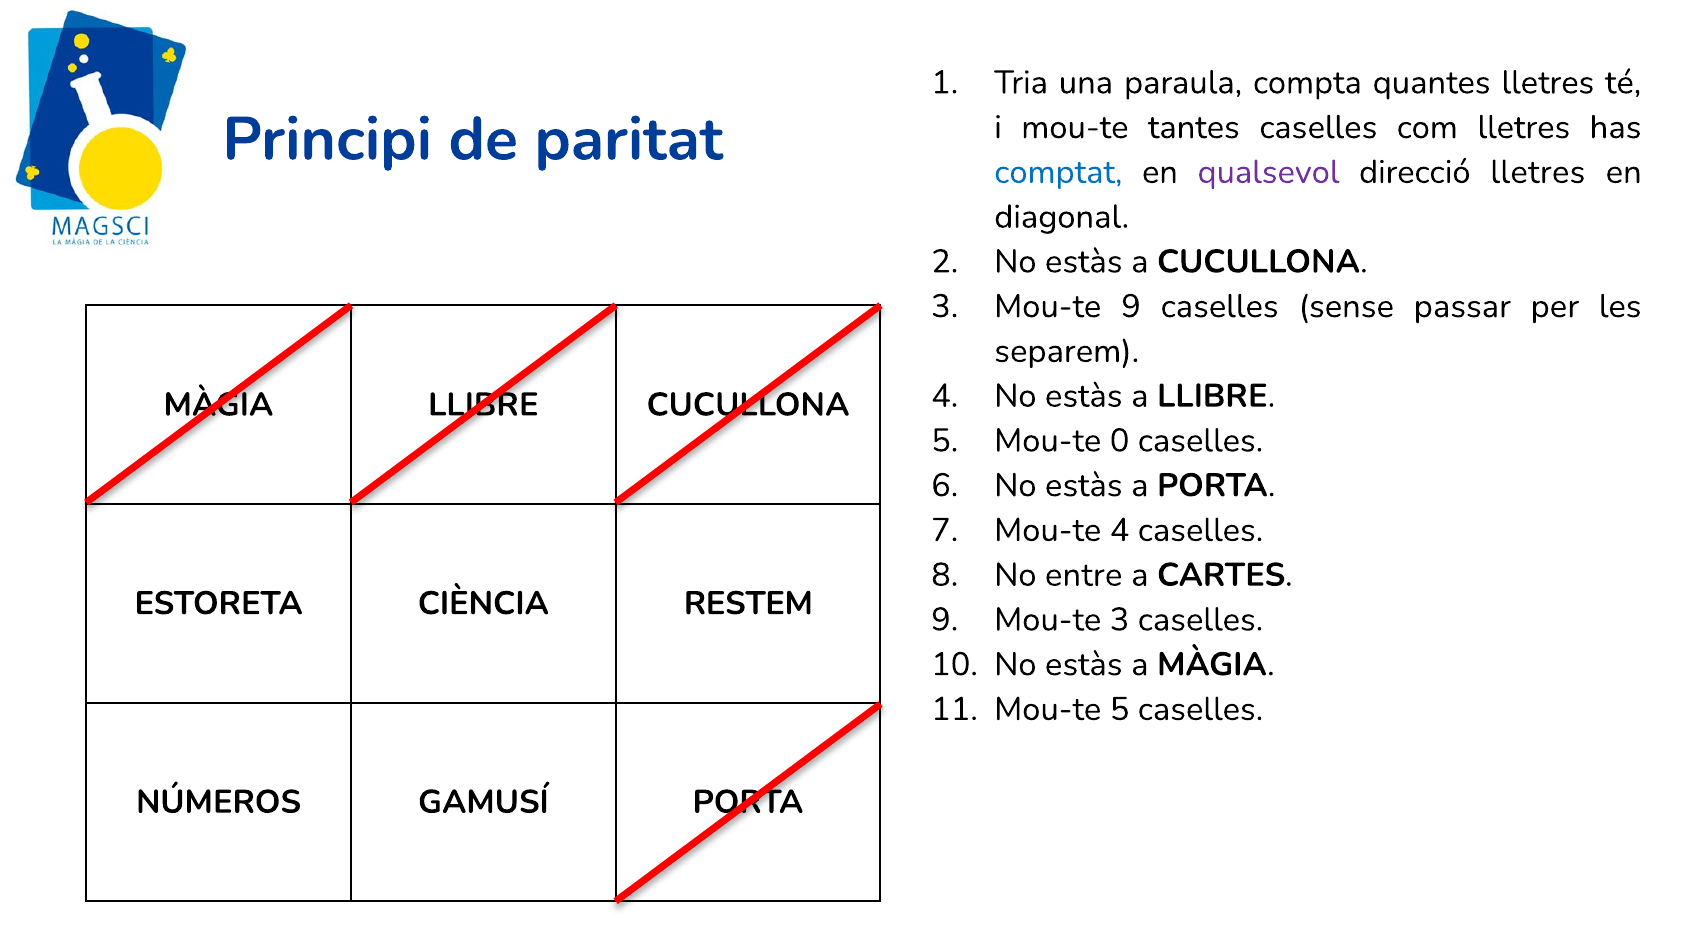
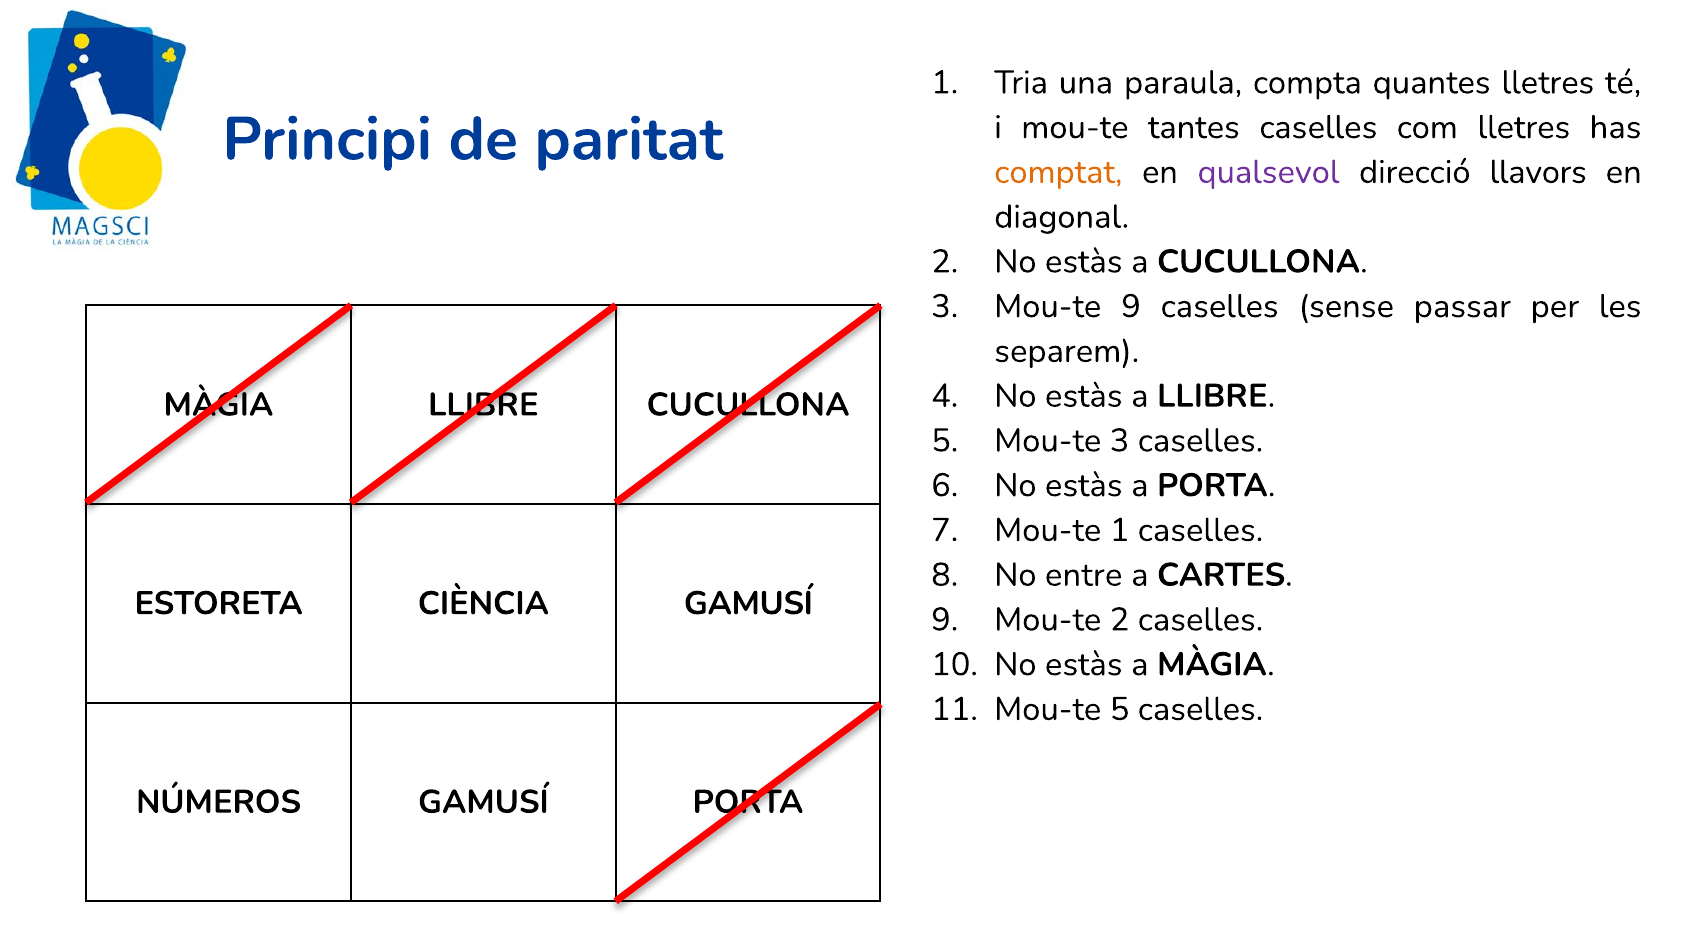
comptat colour: blue -> orange
direcció lletres: lletres -> llavors
Mou-te 0: 0 -> 3
Mou-te 4: 4 -> 1
CIÈNCIA RESTEM: RESTEM -> GAMUSÍ
Mou-te 3: 3 -> 2
